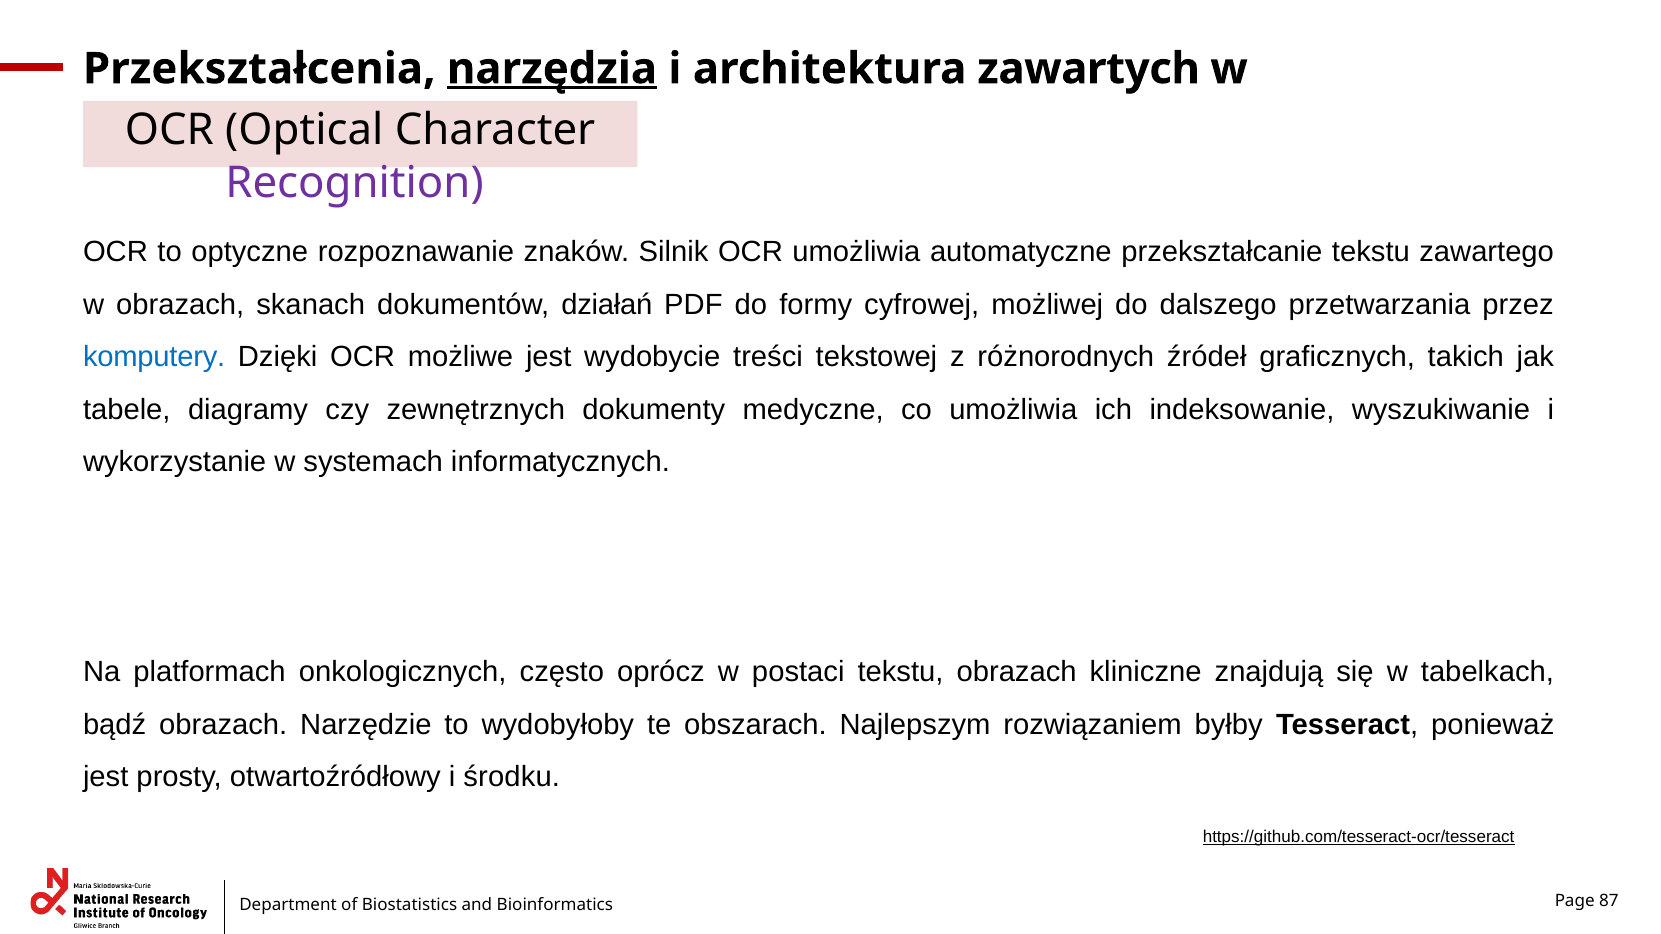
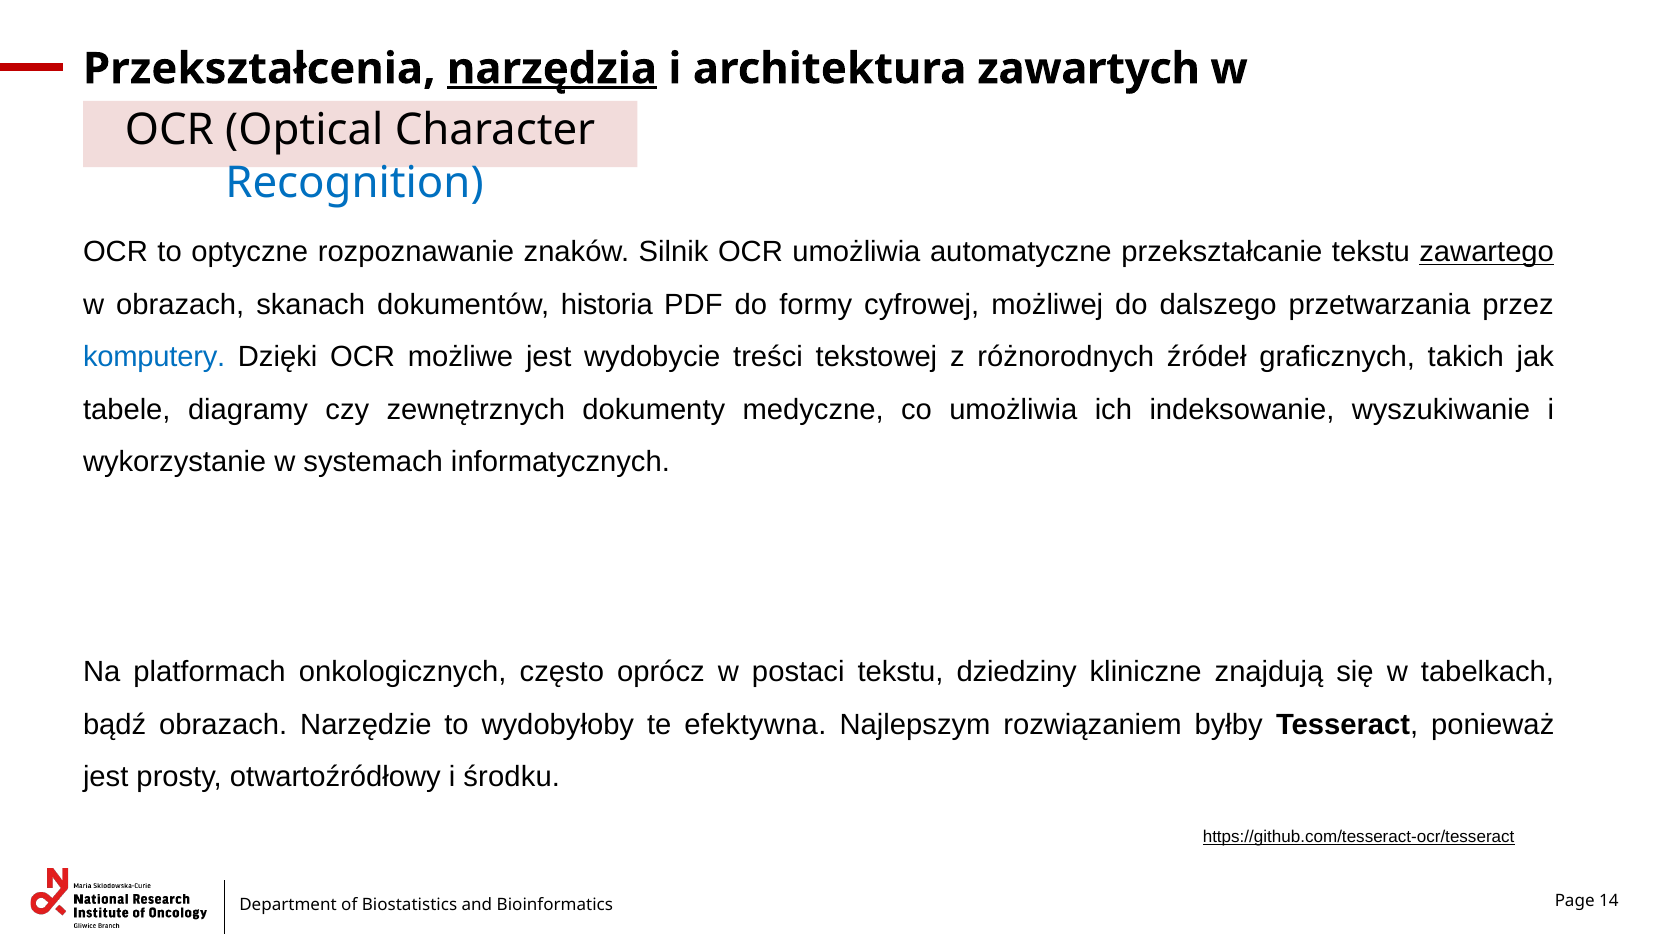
Recognition colour: purple -> blue
zawartego underline: none -> present
działań: działań -> historia
tekstu obrazach: obrazach -> dziedziny
obszarach: obszarach -> efektywna
87: 87 -> 14
